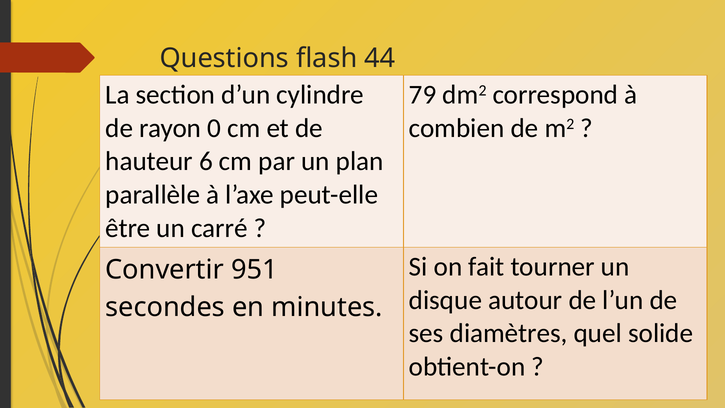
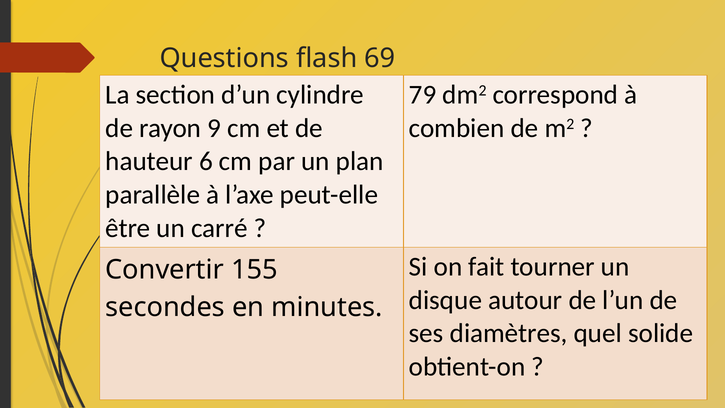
44: 44 -> 69
0: 0 -> 9
951: 951 -> 155
